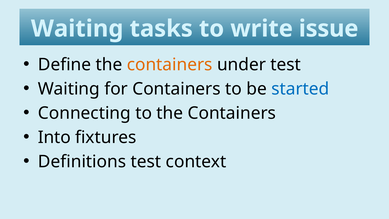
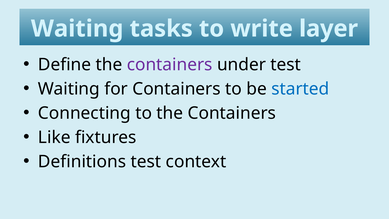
issue: issue -> layer
containers at (170, 65) colour: orange -> purple
Into: Into -> Like
